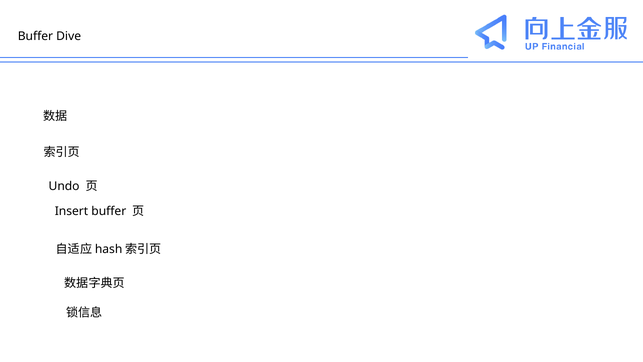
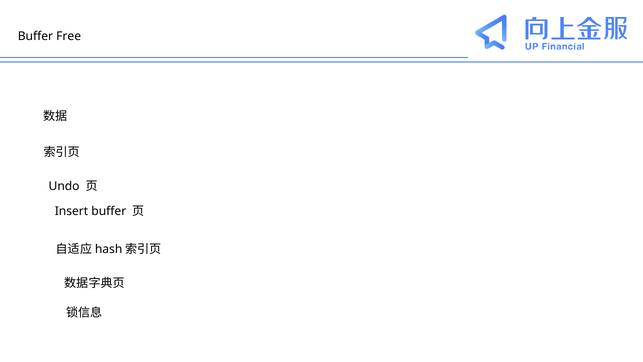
Dive: Dive -> Free
